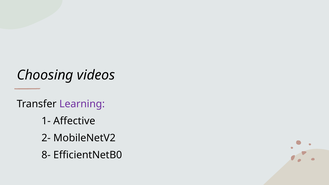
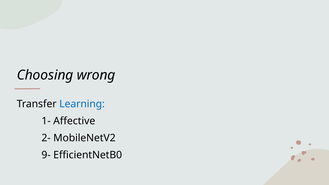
videos: videos -> wrong
Learning colour: purple -> blue
8-: 8- -> 9-
